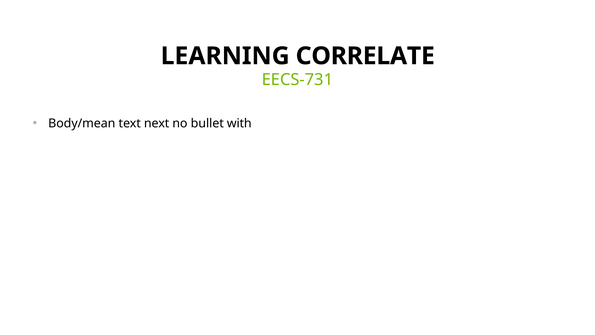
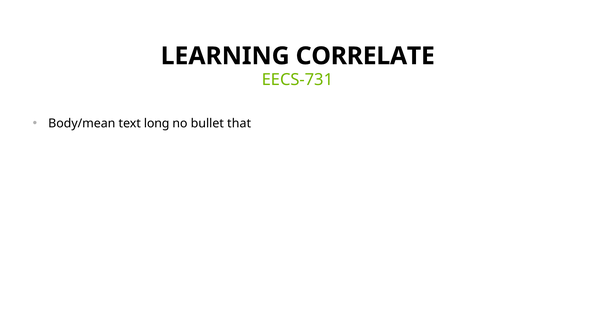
next: next -> long
with: with -> that
